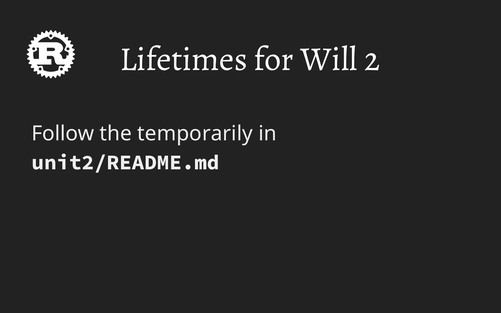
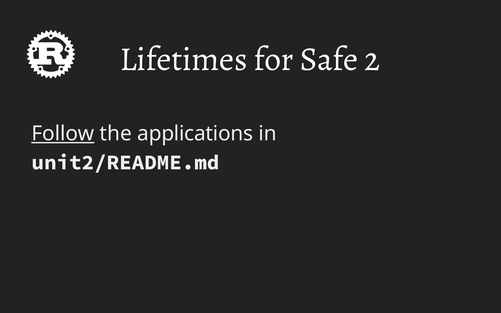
Will: Will -> Safe
Follow underline: none -> present
temporarily: temporarily -> applications
